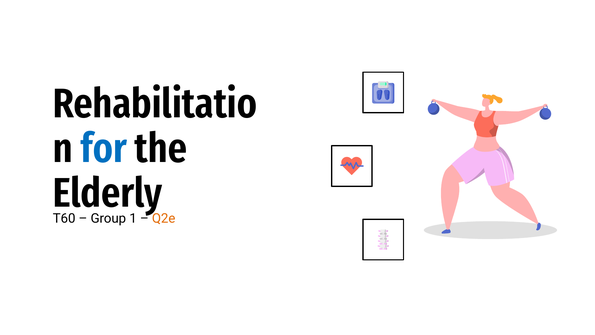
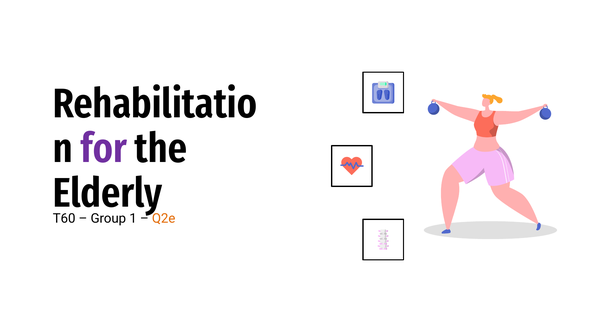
for colour: blue -> purple
